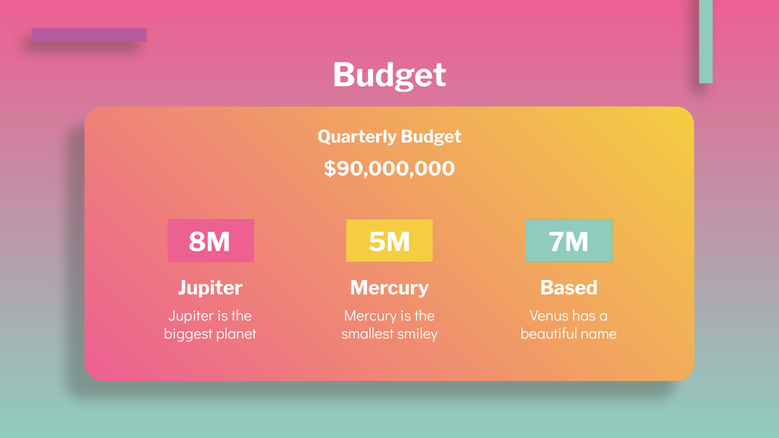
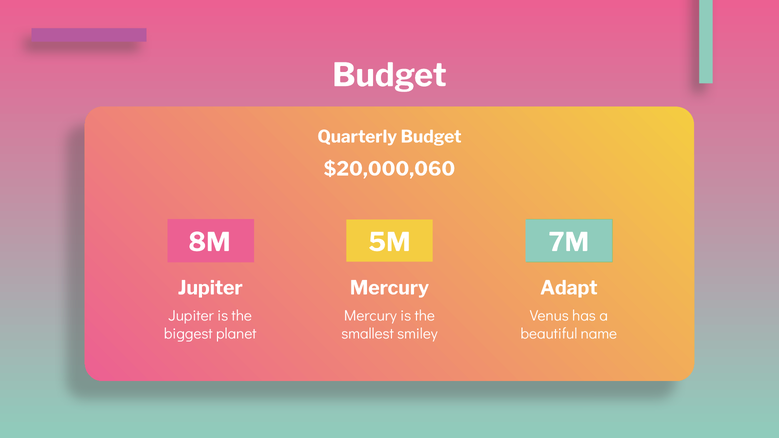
$90,000,000: $90,000,000 -> $20,000,060
Based: Based -> Adapt
